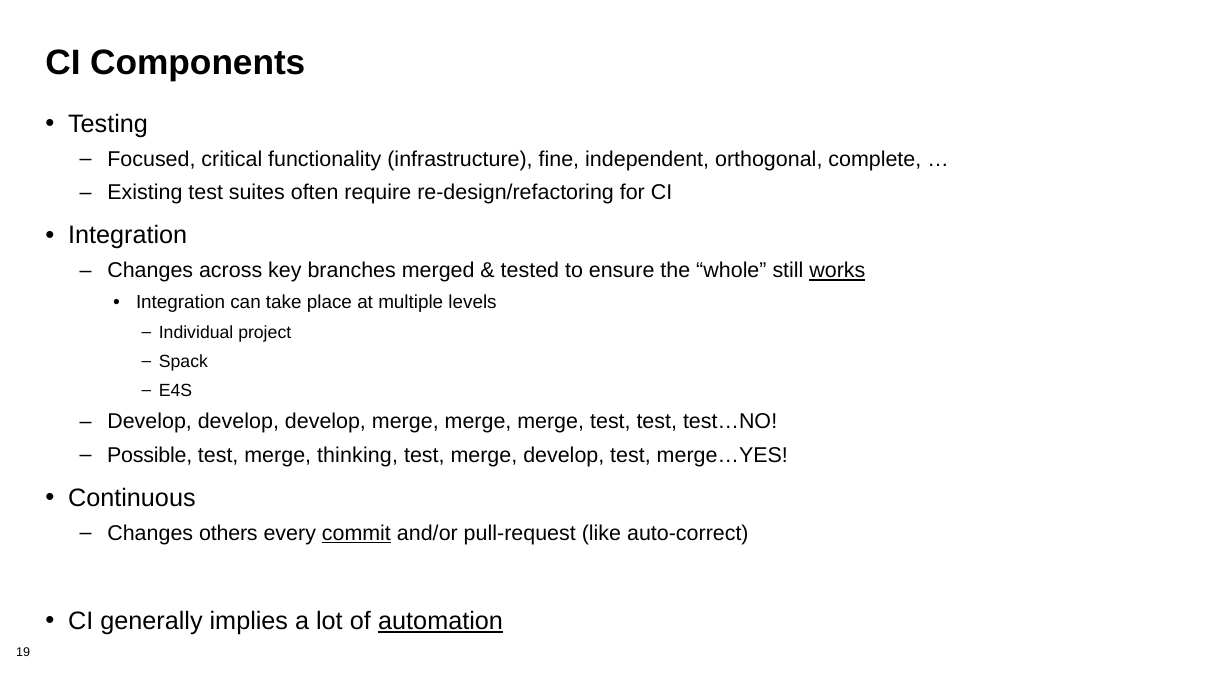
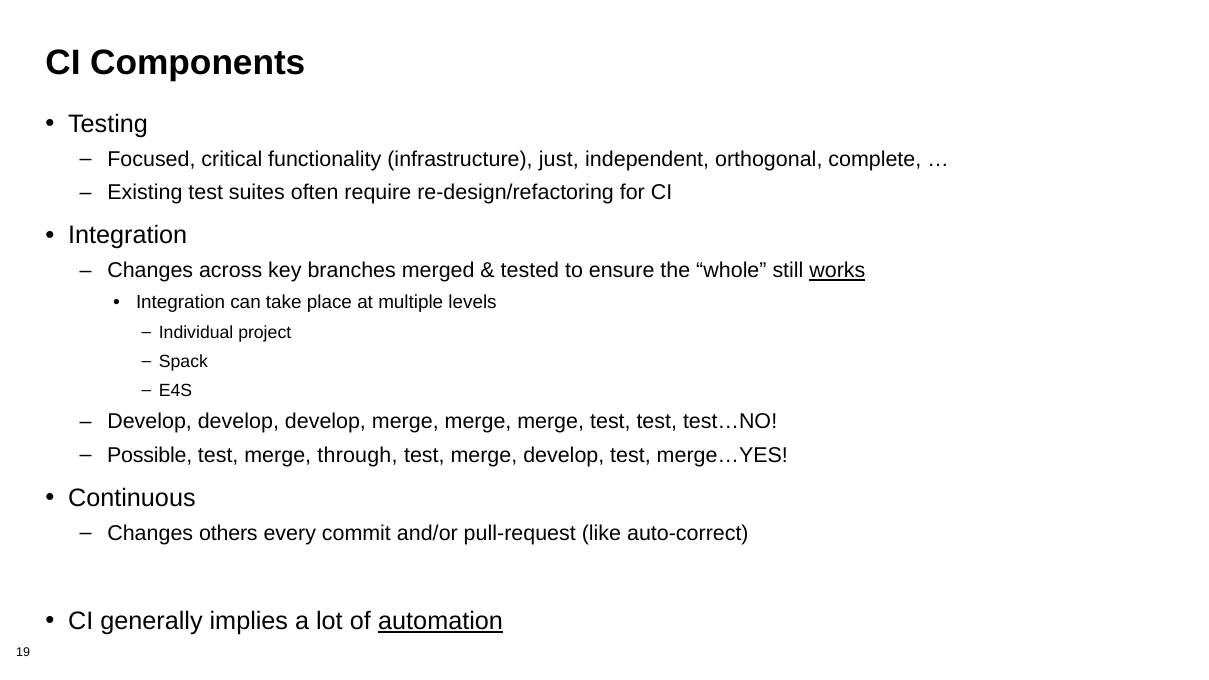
fine: fine -> just
thinking: thinking -> through
commit underline: present -> none
